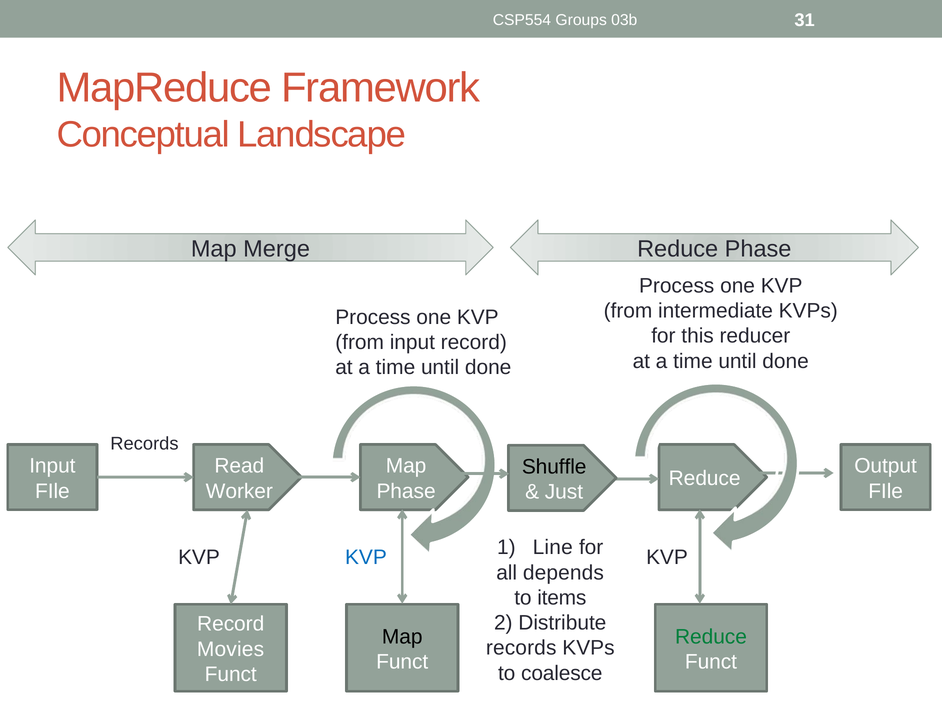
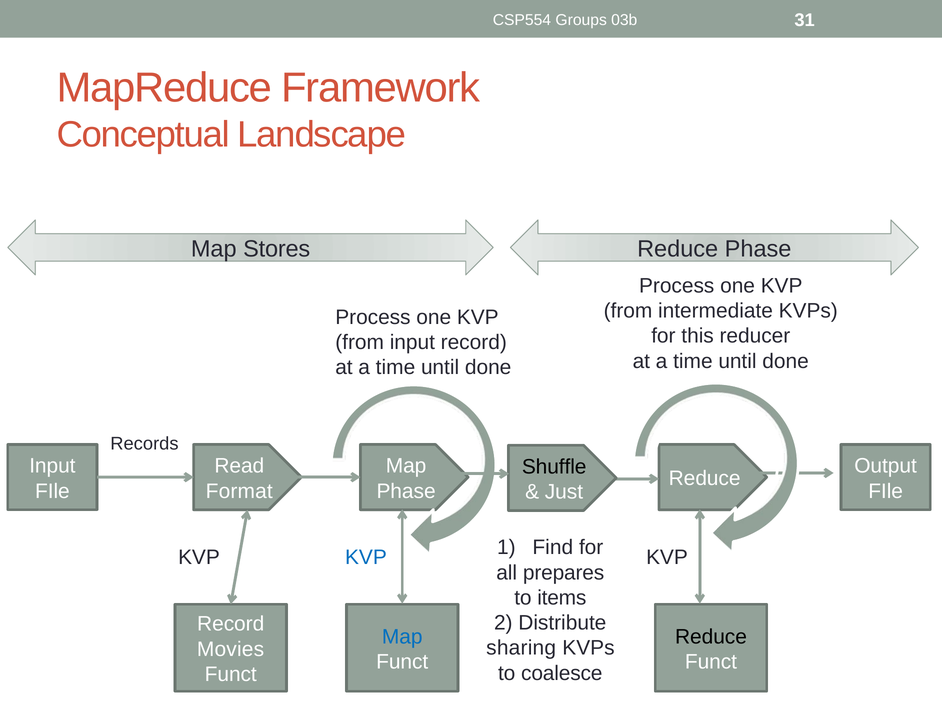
Merge: Merge -> Stores
Worker: Worker -> Format
Line: Line -> Find
depends: depends -> prepares
Map at (402, 636) colour: black -> blue
Reduce at (711, 636) colour: green -> black
records at (521, 648): records -> sharing
